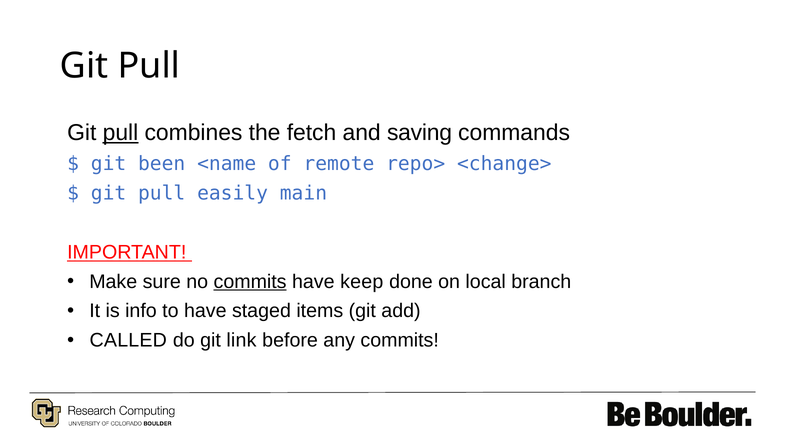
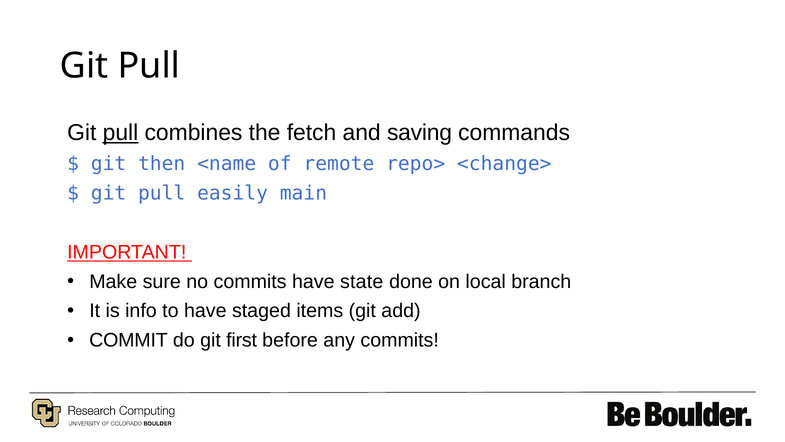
been: been -> then
commits at (250, 281) underline: present -> none
keep: keep -> state
CALLED: CALLED -> COMMIT
link: link -> first
